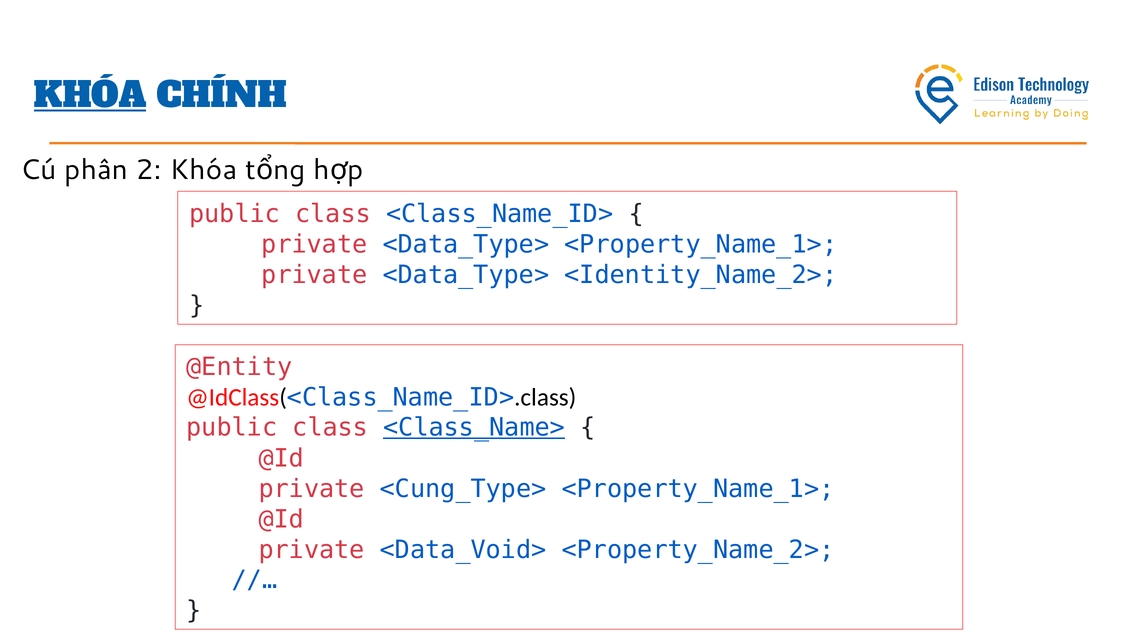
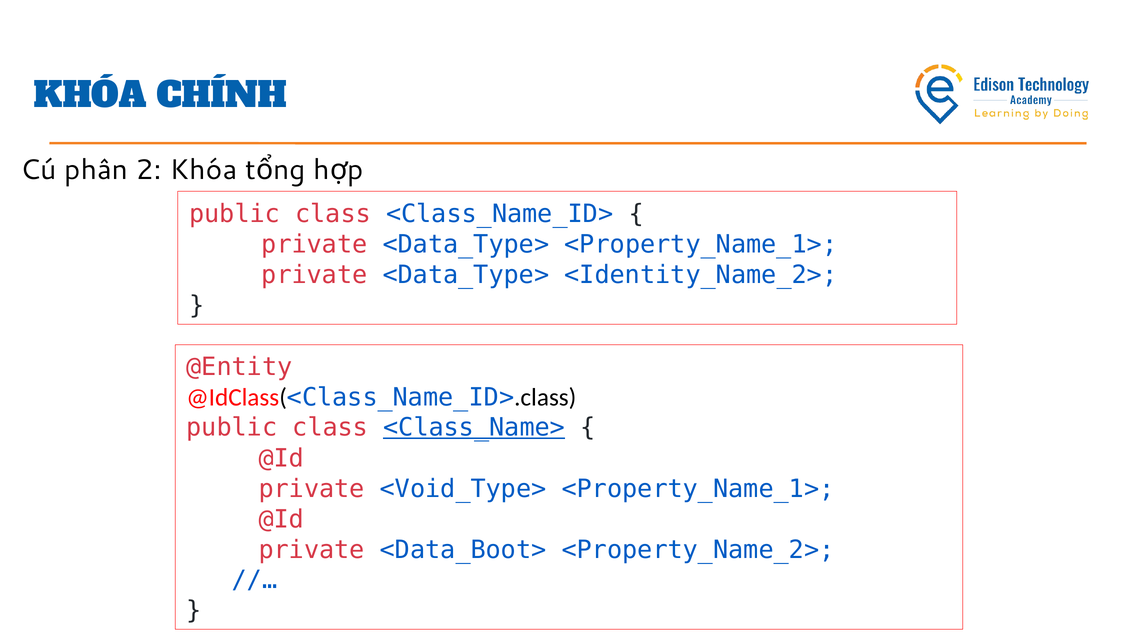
KHÓA at (90, 96) underline: present -> none
<Cung_Type>: <Cung_Type> -> <Void_Type>
<Data_Void>: <Data_Void> -> <Data_Boot>
